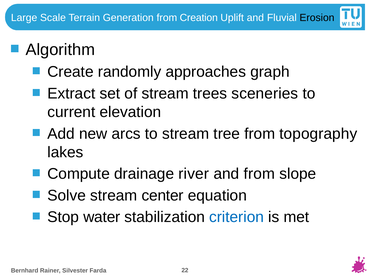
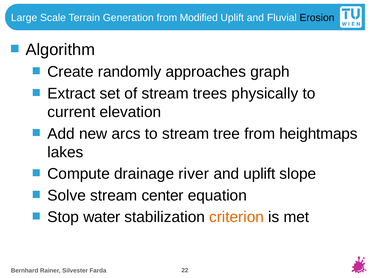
Creation: Creation -> Modified
sceneries: sceneries -> physically
topography: topography -> heightmaps
and from: from -> uplift
criterion colour: blue -> orange
